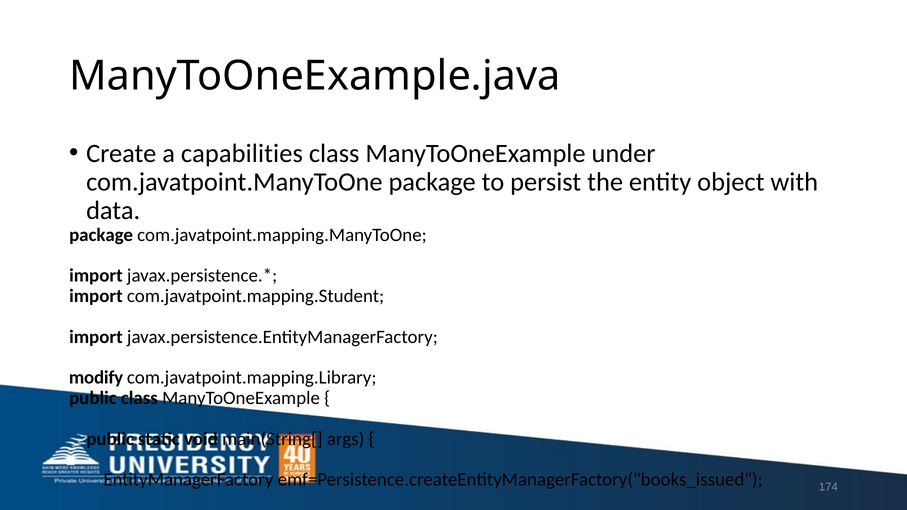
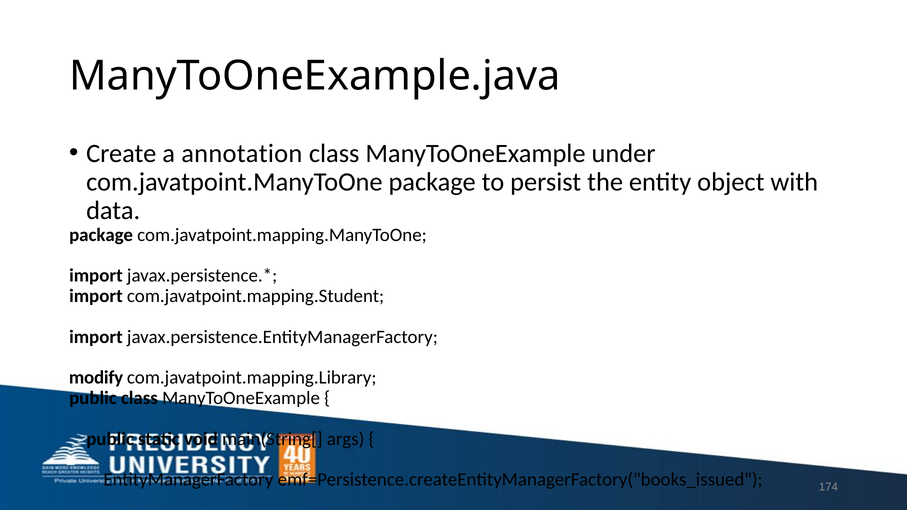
capabilities: capabilities -> annotation
